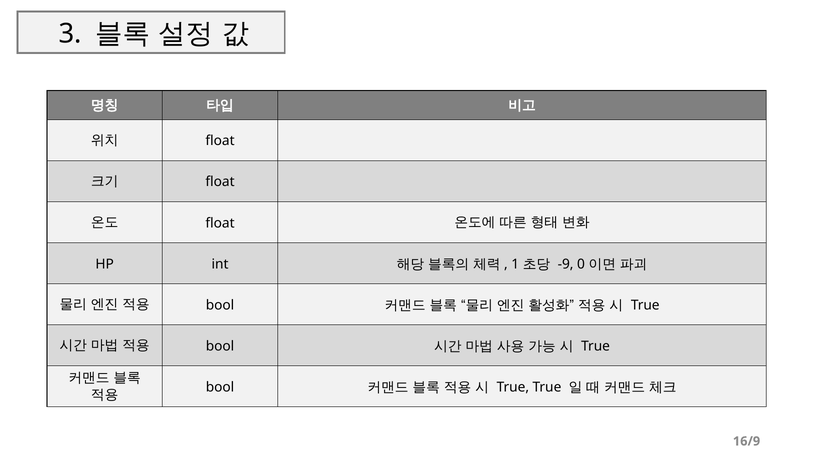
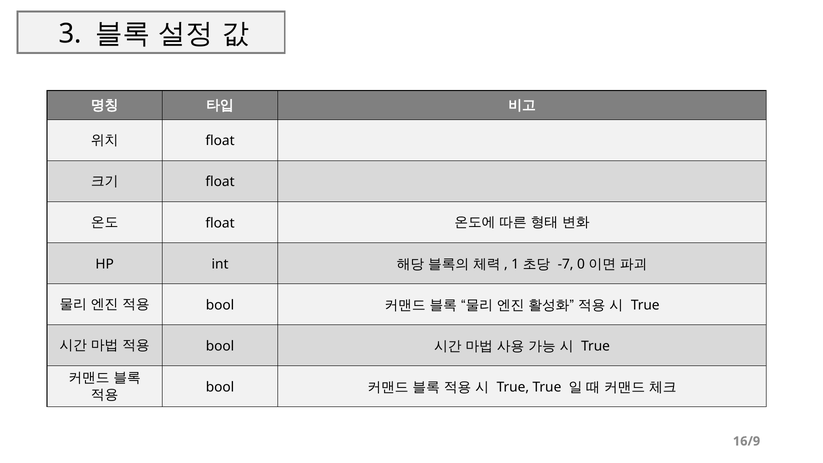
-9: -9 -> -7
